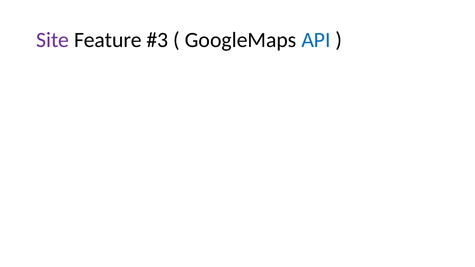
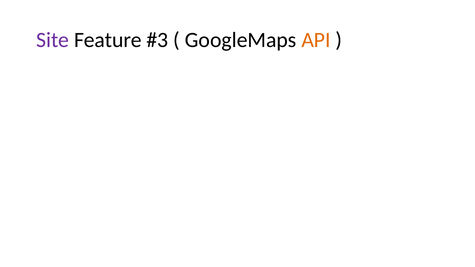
API colour: blue -> orange
